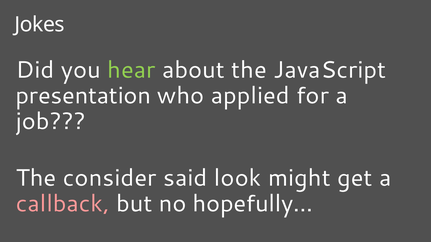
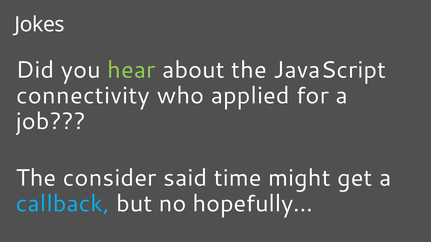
presentation: presentation -> connectivity
look: look -> time
callback colour: pink -> light blue
